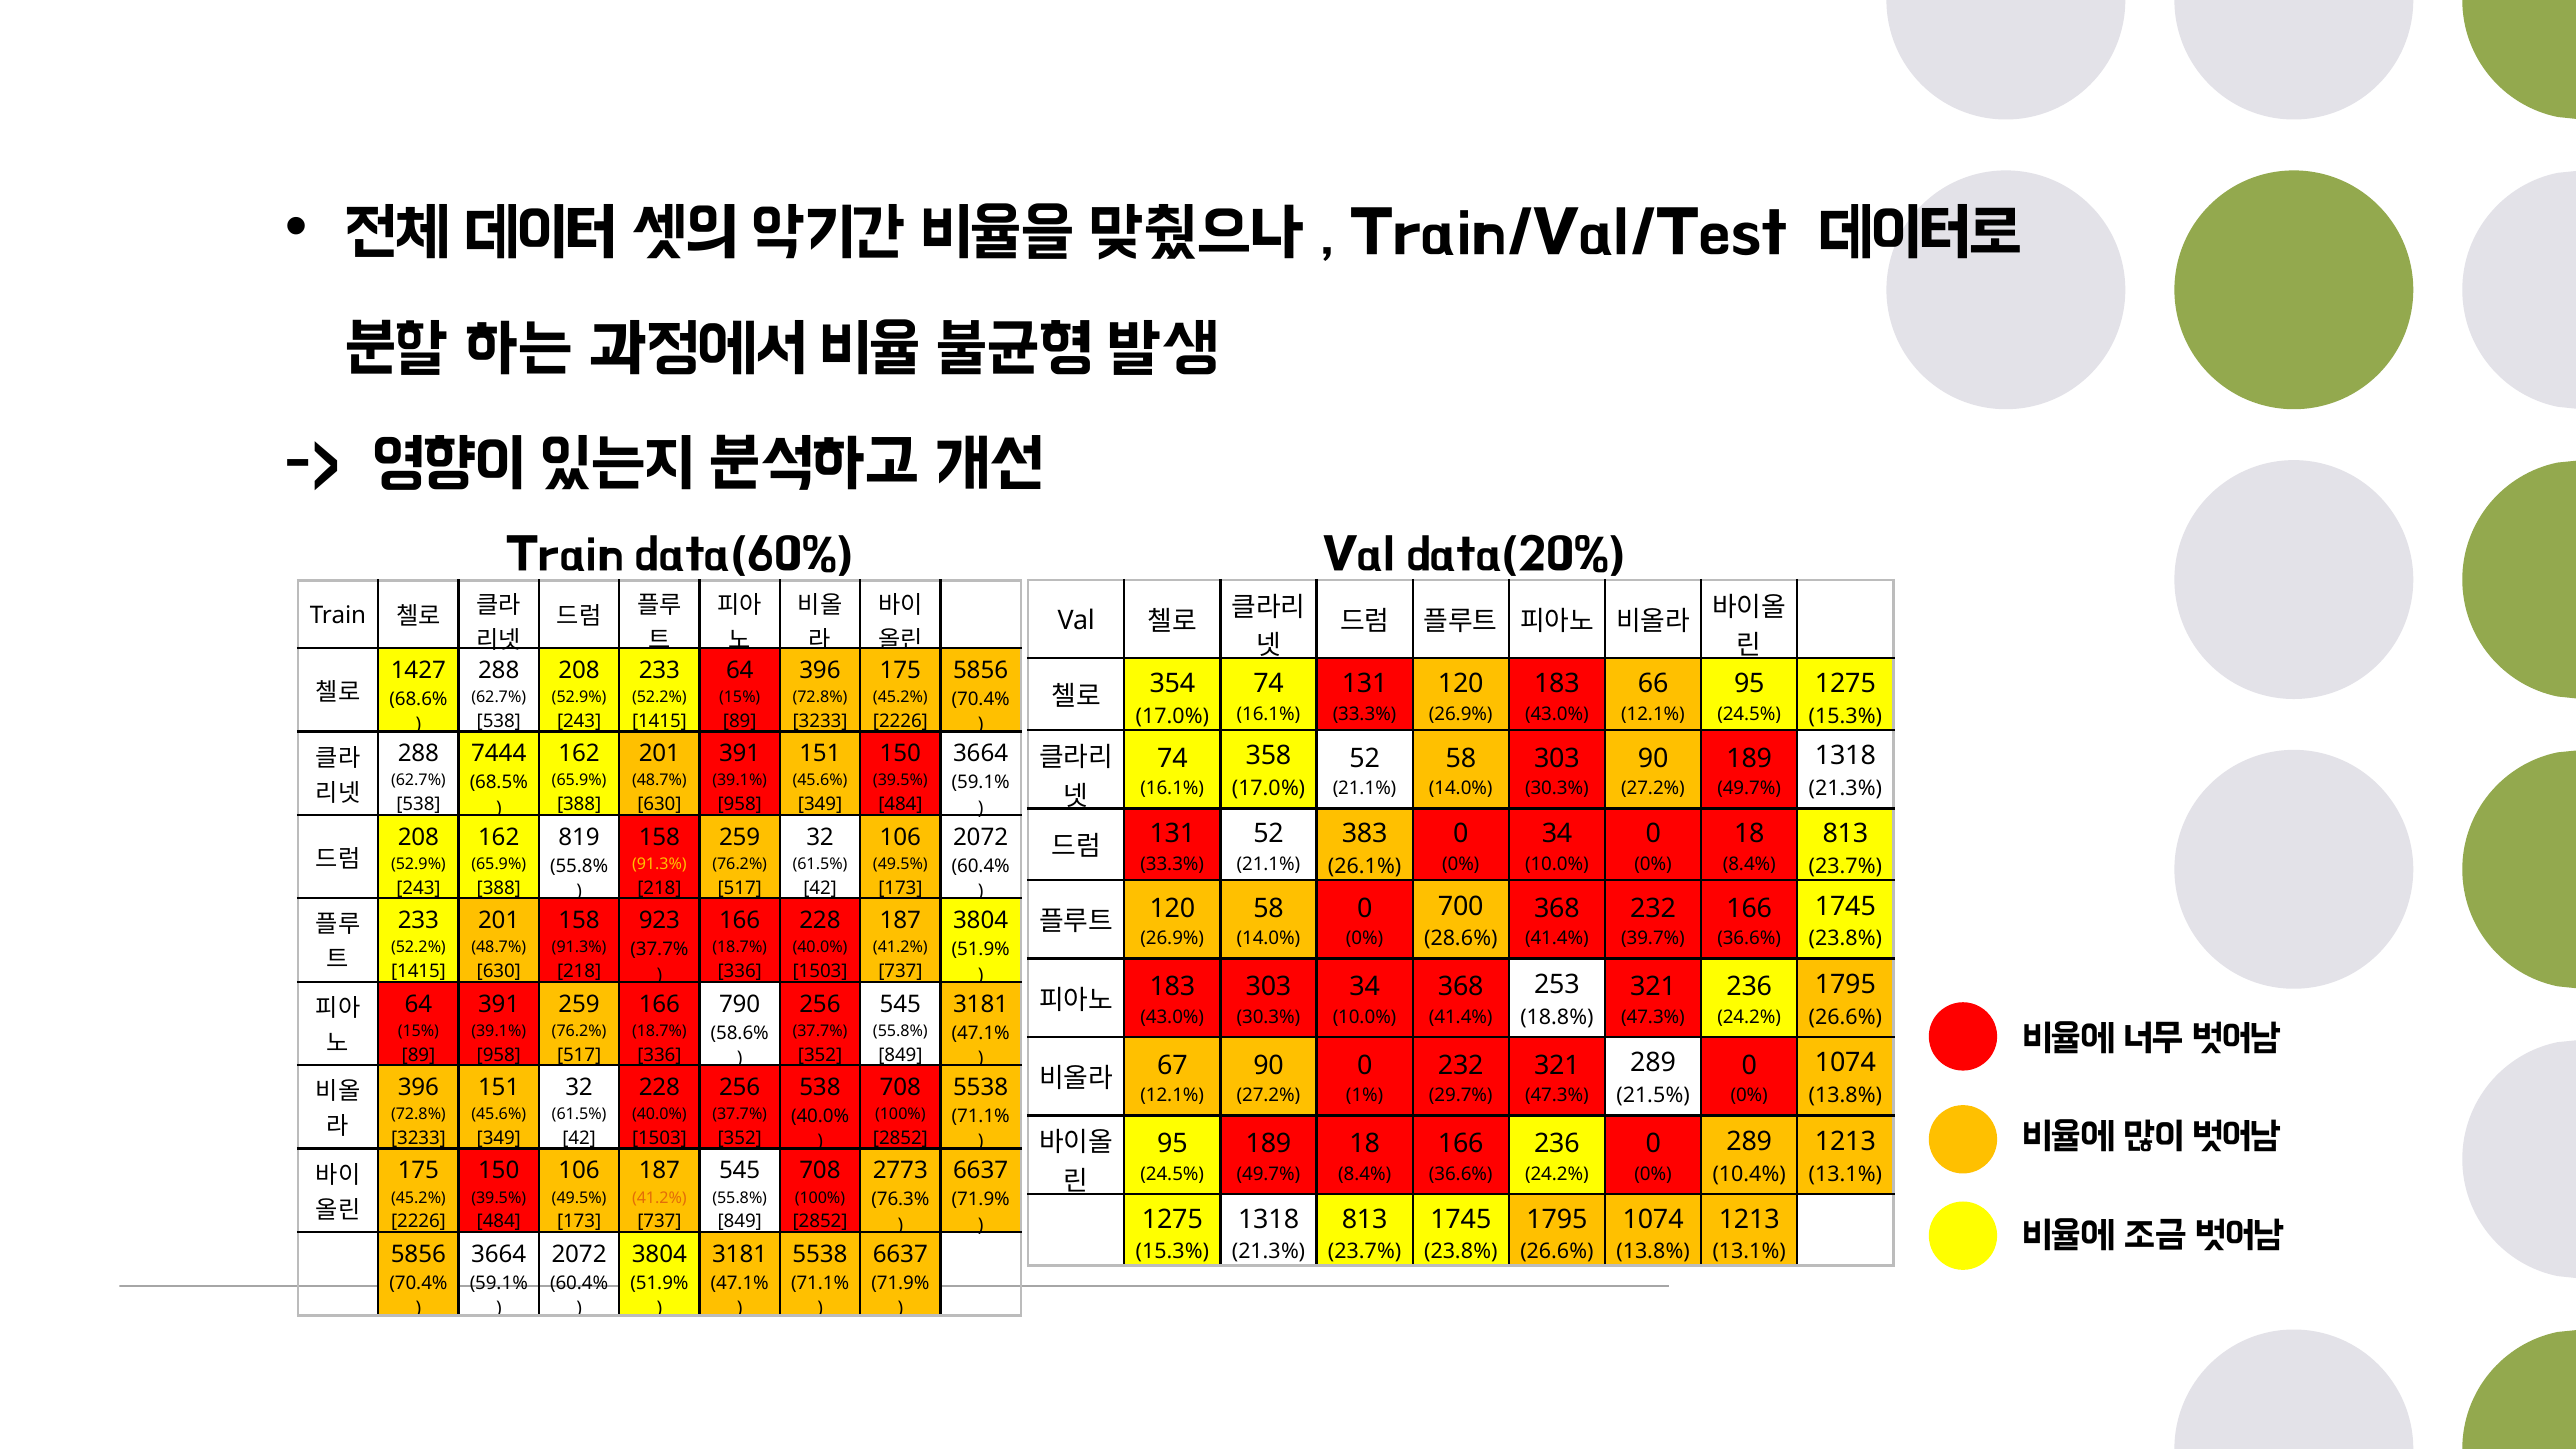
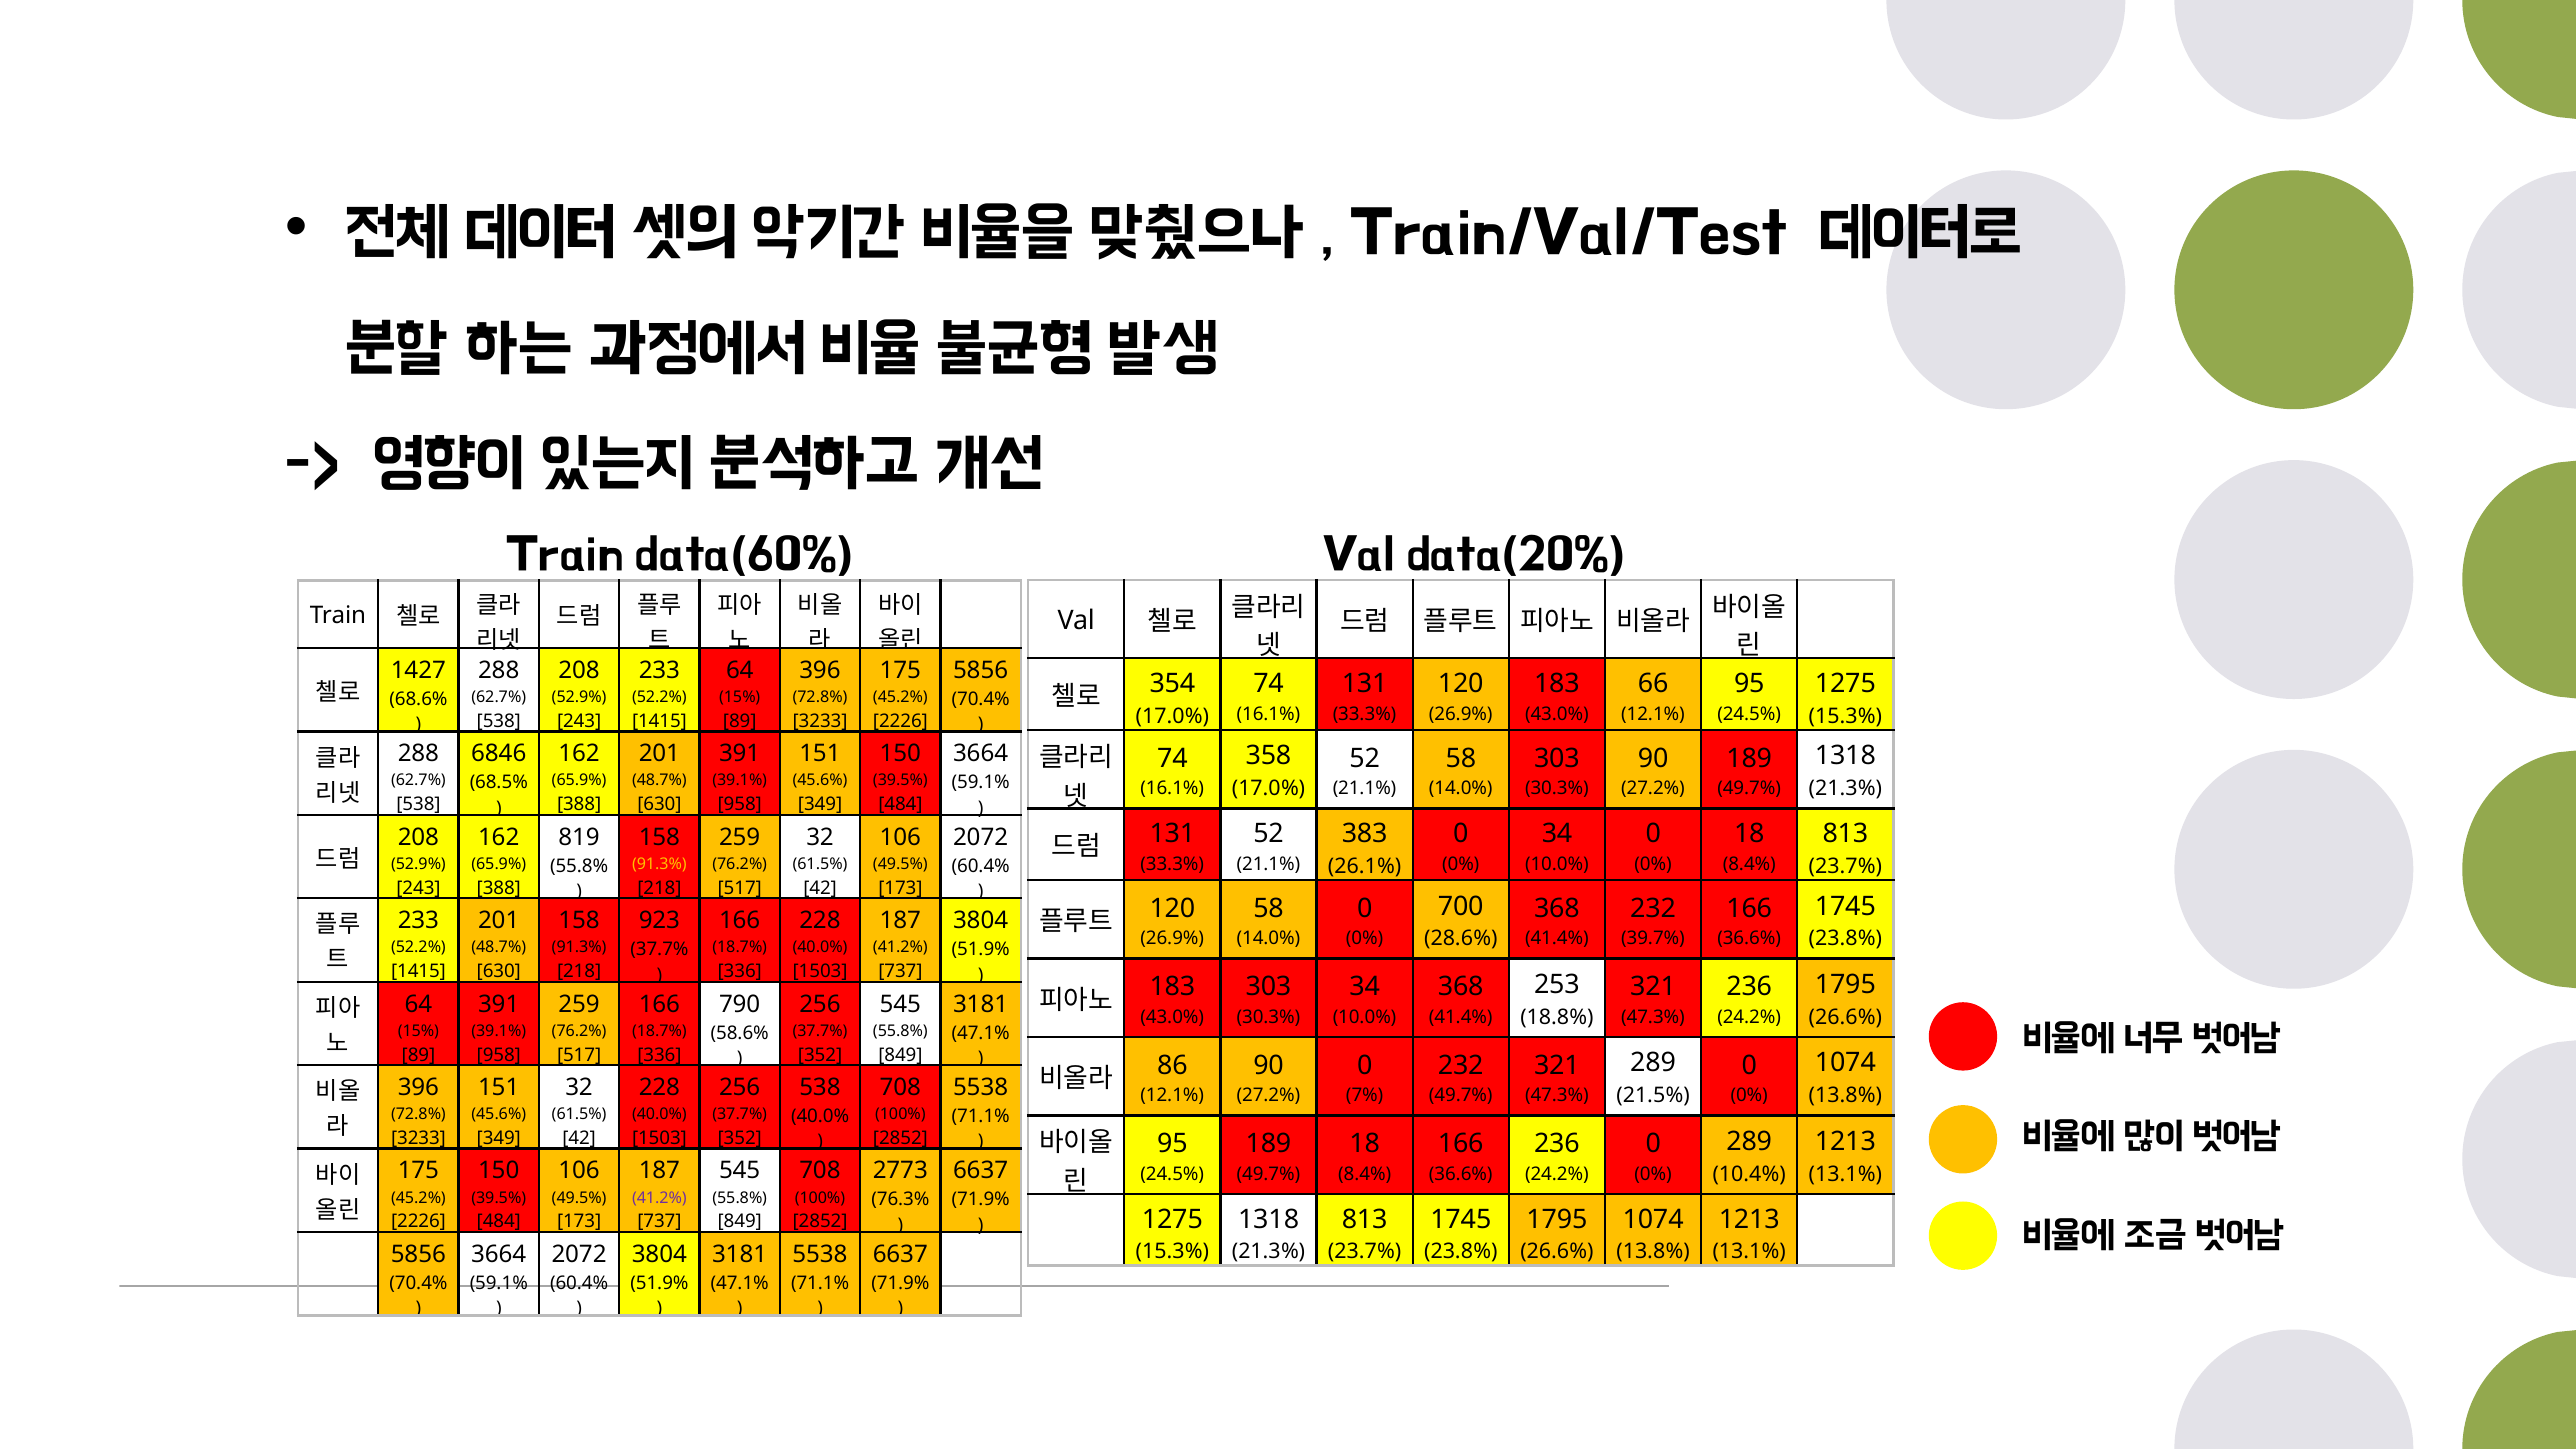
7444: 7444 -> 6846
67: 67 -> 86
1%: 1% -> 7%
29.7% at (1461, 1095): 29.7% -> 49.7%
41.2% at (659, 1198) colour: orange -> purple
